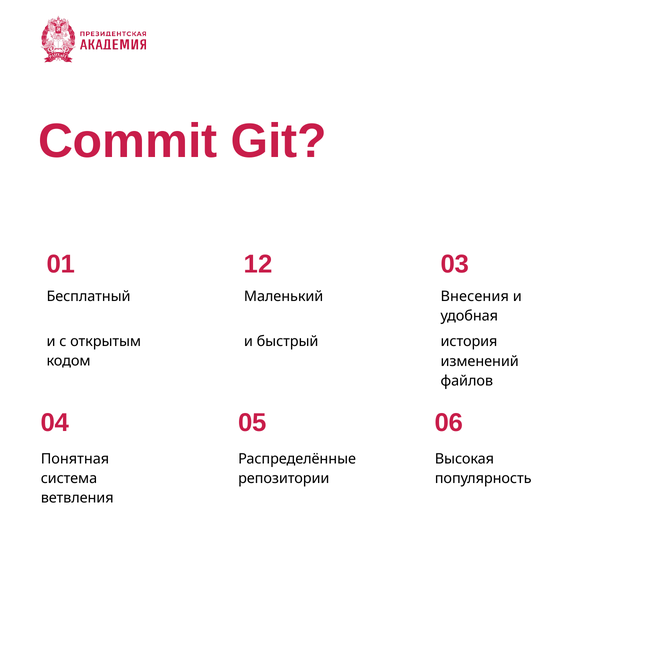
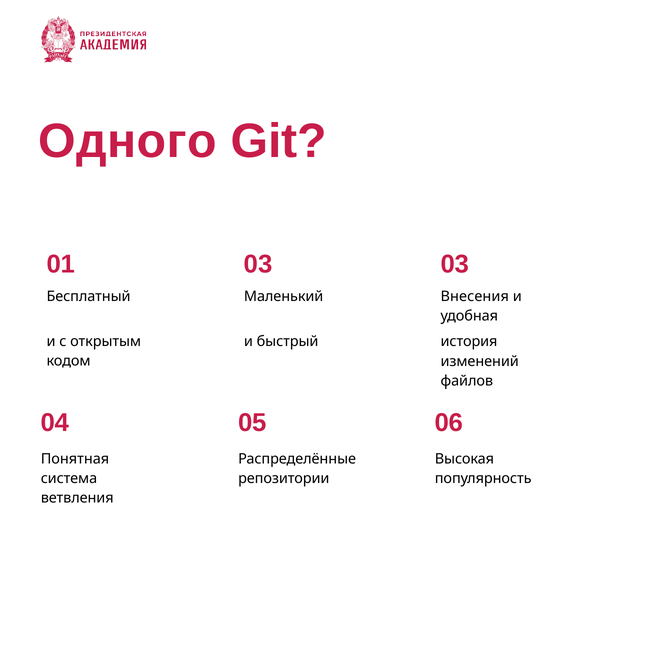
Commit: Commit -> Одного
01 12: 12 -> 03
